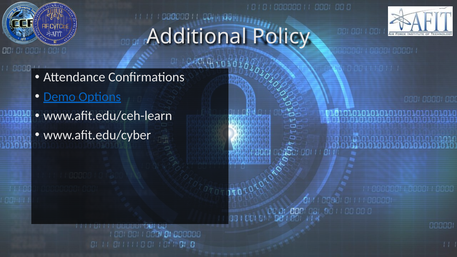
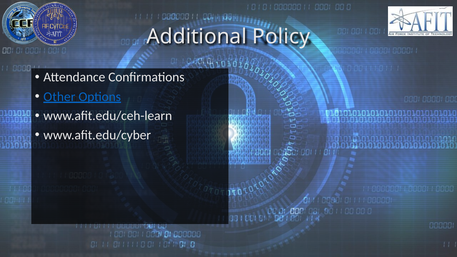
Demo: Demo -> Other
